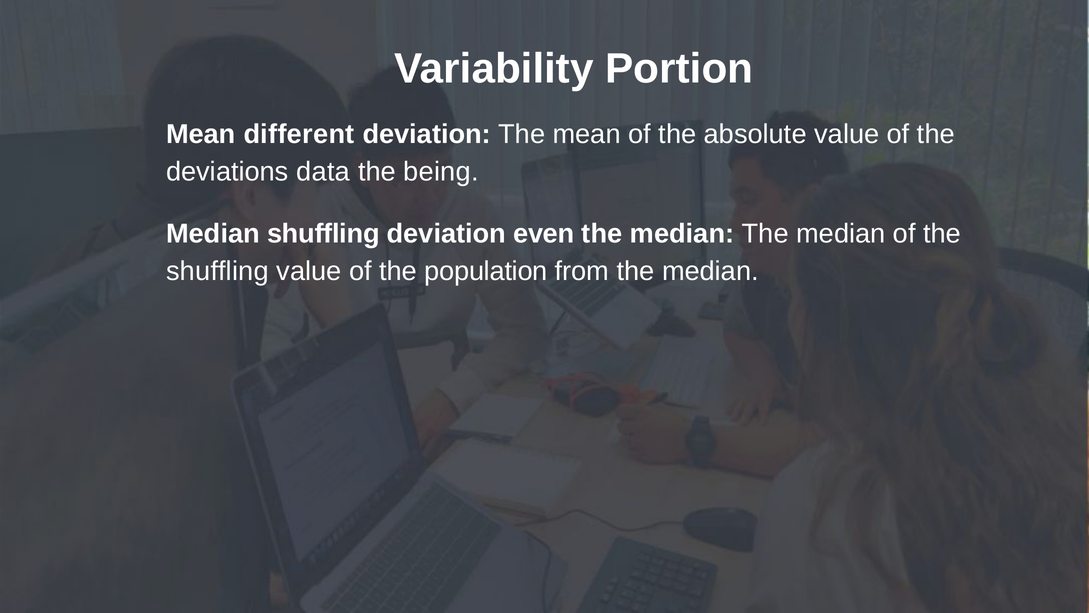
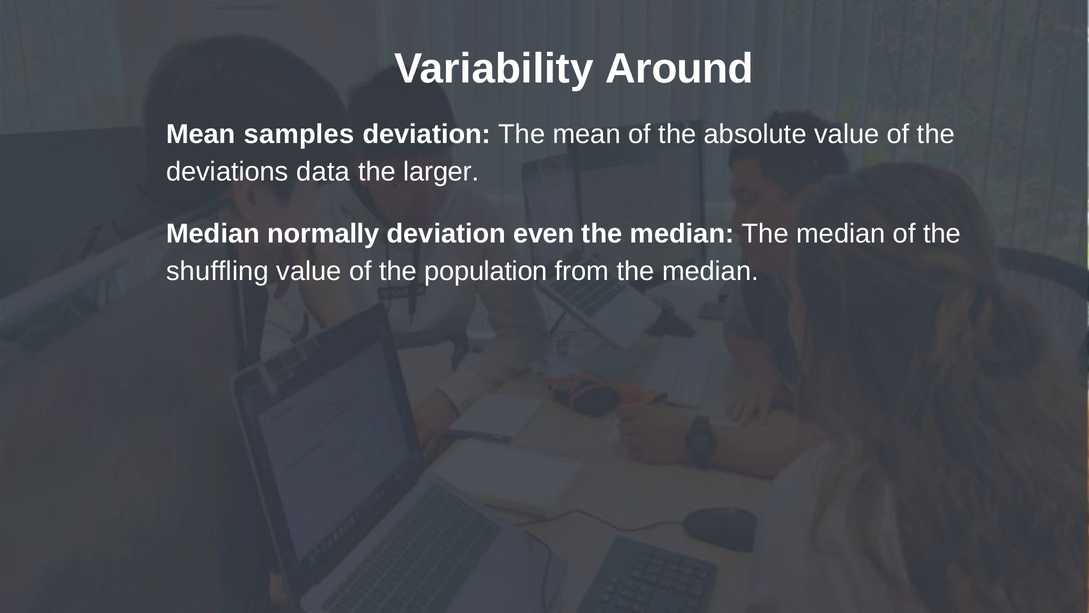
Portion: Portion -> Around
different: different -> samples
being: being -> larger
Median shuffling: shuffling -> normally
